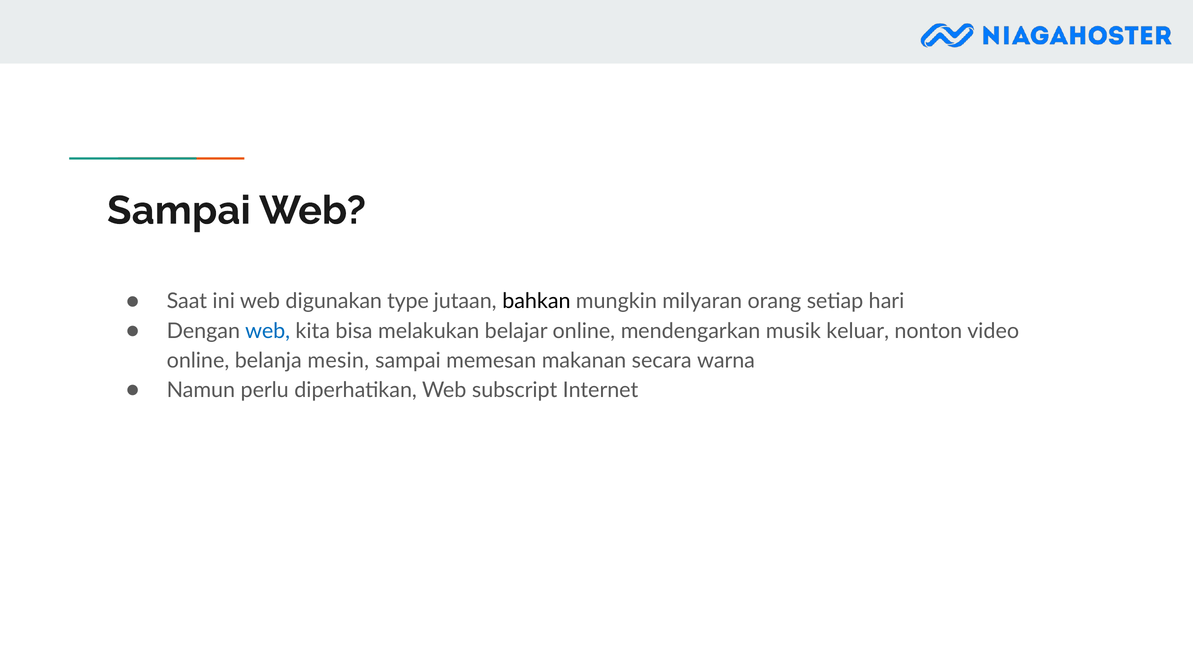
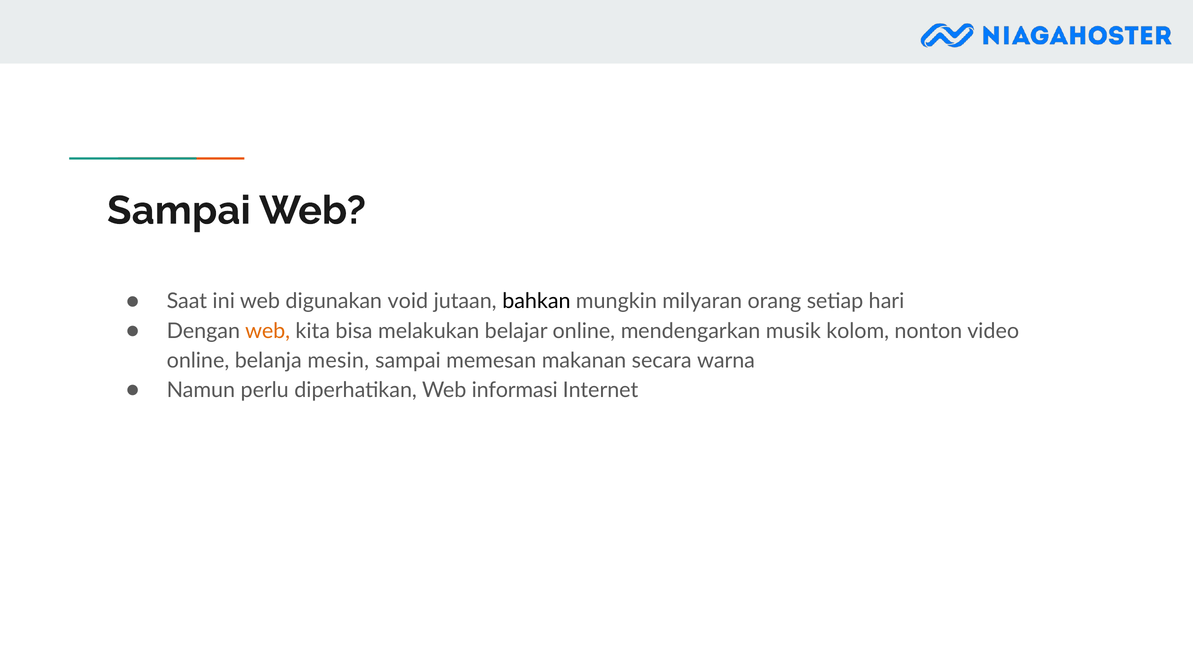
type: type -> void
web at (268, 331) colour: blue -> orange
keluar: keluar -> kolom
subscript: subscript -> informasi
